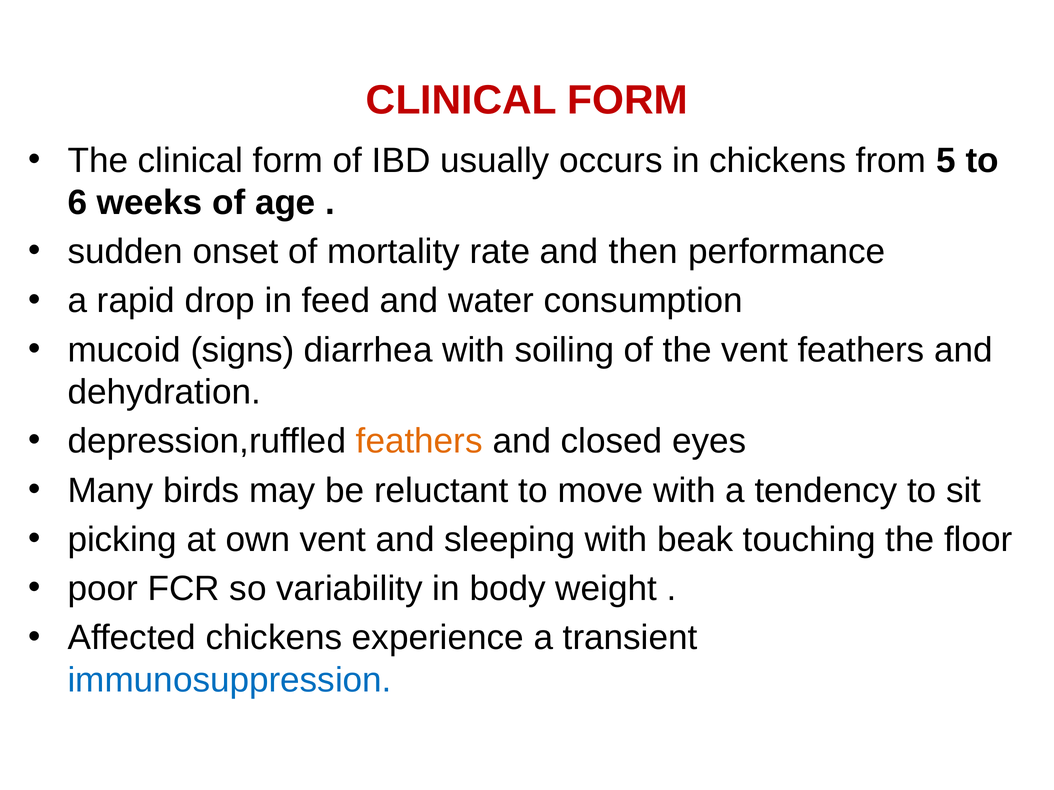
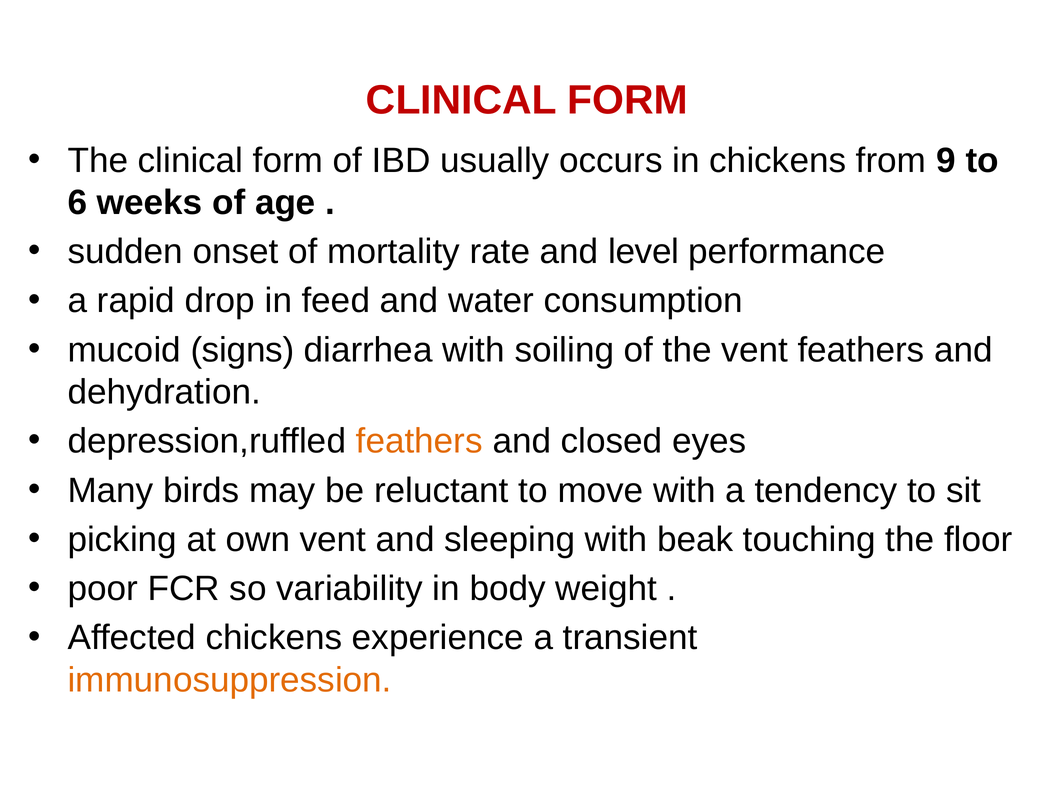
5: 5 -> 9
then: then -> level
immunosuppression colour: blue -> orange
